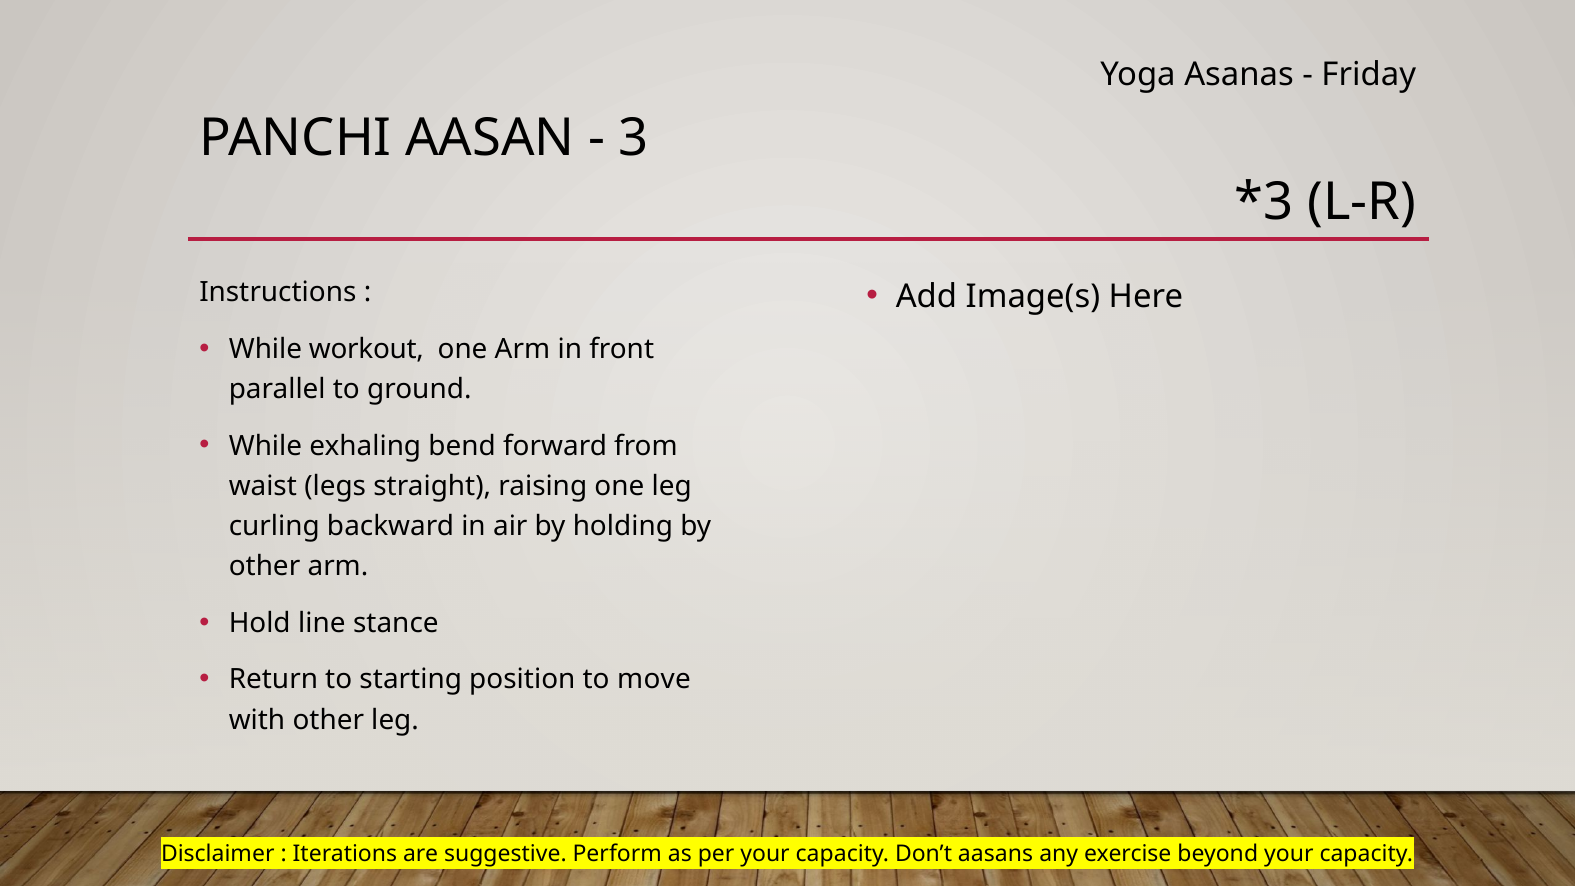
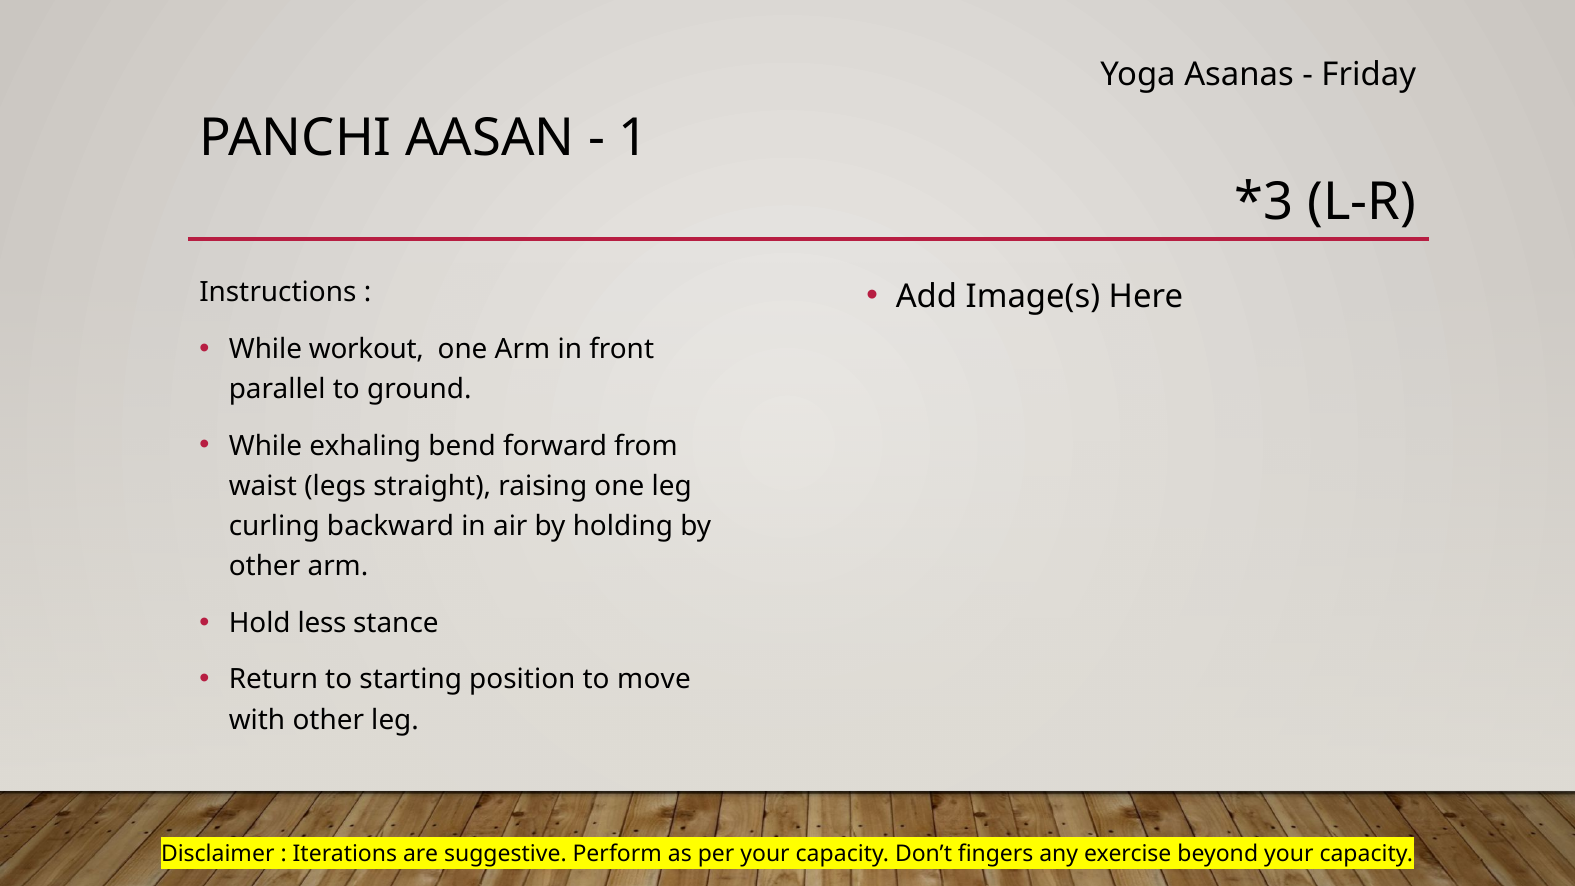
3: 3 -> 1
line: line -> less
aasans: aasans -> fingers
